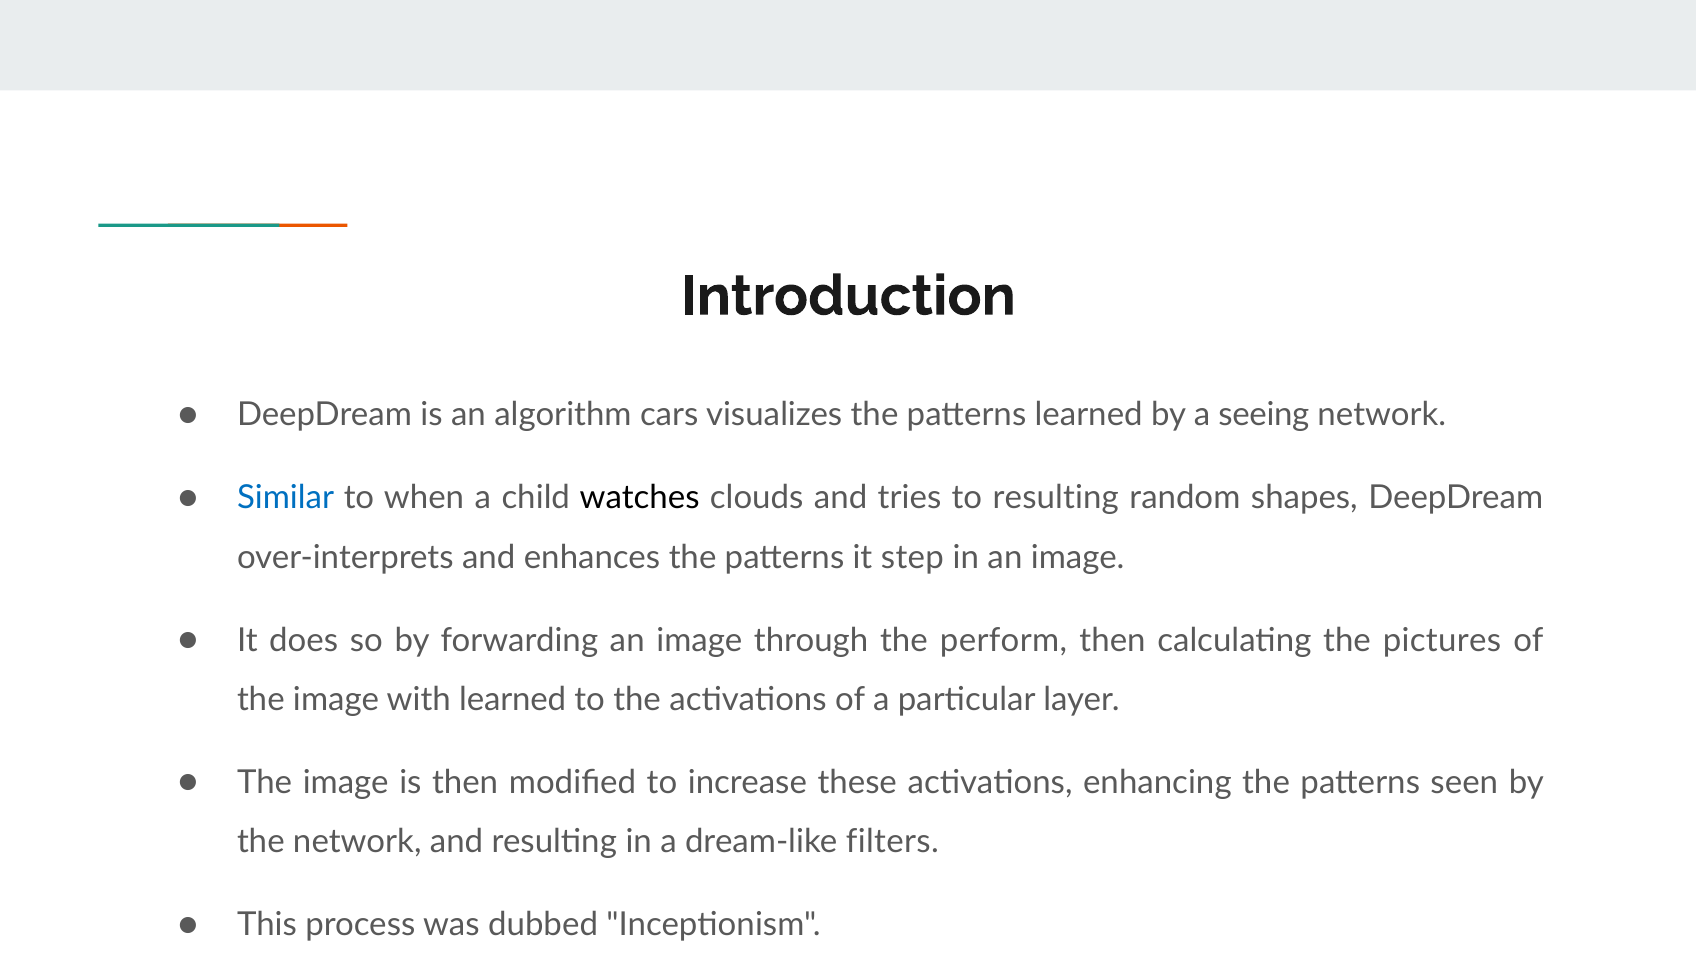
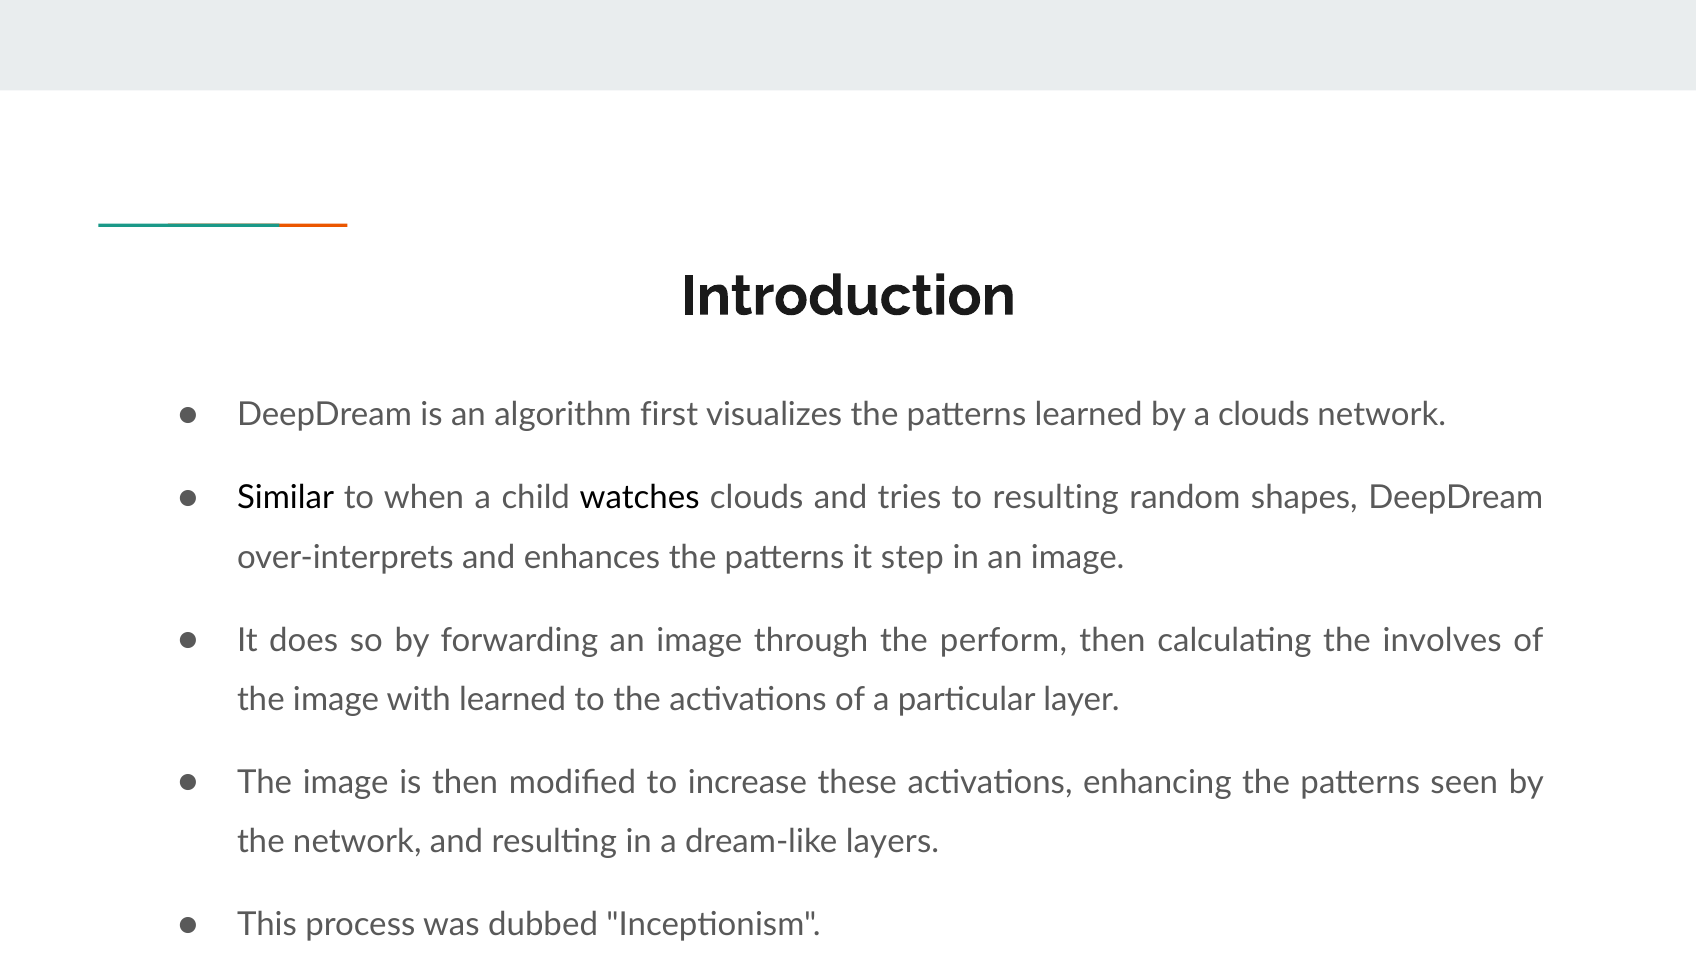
cars: cars -> first
a seeing: seeing -> clouds
Similar colour: blue -> black
pictures: pictures -> involves
filters: filters -> layers
